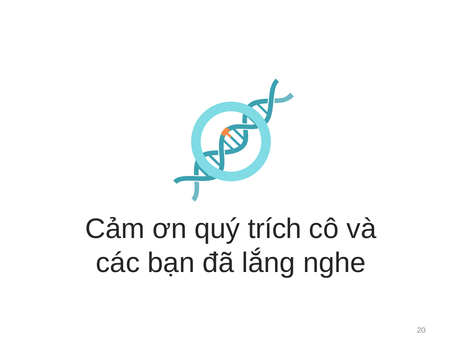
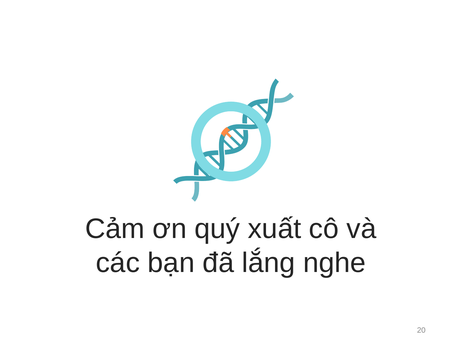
trích: trích -> xuất
